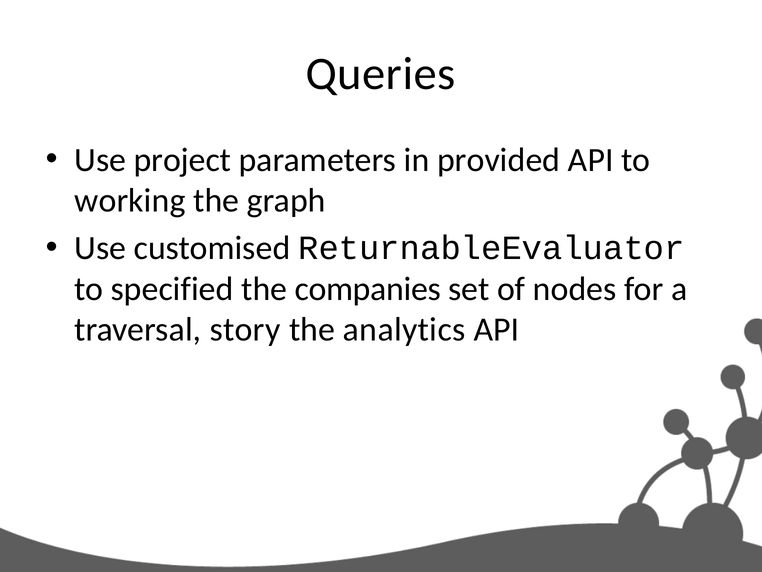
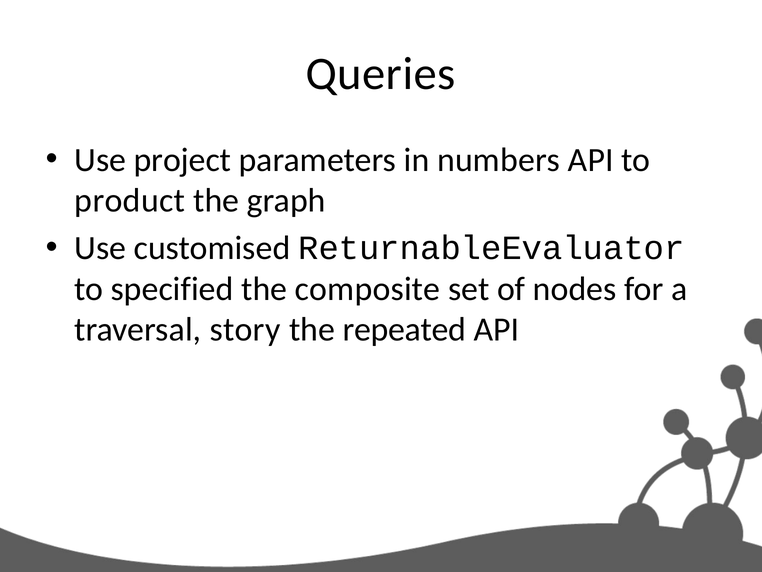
provided: provided -> numbers
working: working -> product
companies: companies -> composite
analytics: analytics -> repeated
